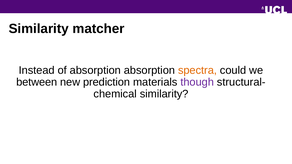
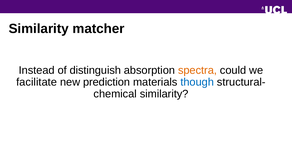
of absorption: absorption -> distinguish
between: between -> facilitate
though colour: purple -> blue
